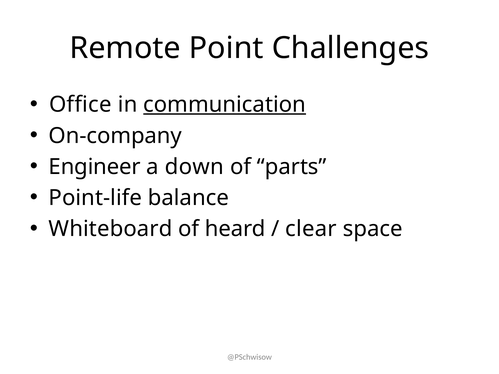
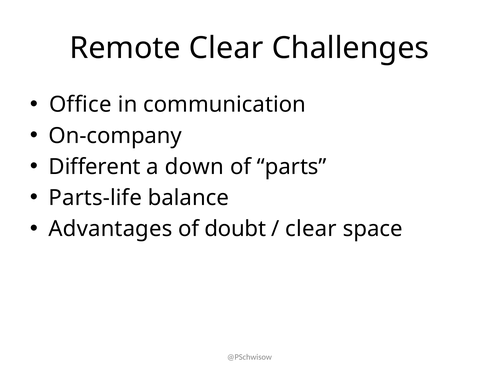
Remote Point: Point -> Clear
communication underline: present -> none
Engineer: Engineer -> Different
Point-life: Point-life -> Parts-life
Whiteboard: Whiteboard -> Advantages
heard: heard -> doubt
